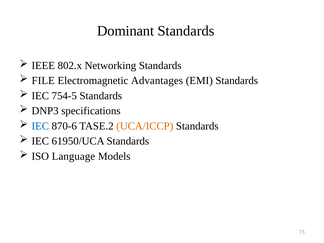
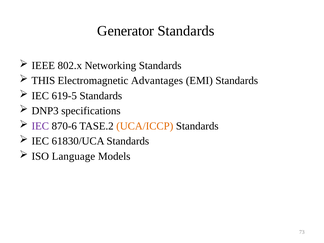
Dominant: Dominant -> Generator
FILE: FILE -> THIS
754-5: 754-5 -> 619-5
IEC at (40, 126) colour: blue -> purple
61950/UCA: 61950/UCA -> 61830/UCA
